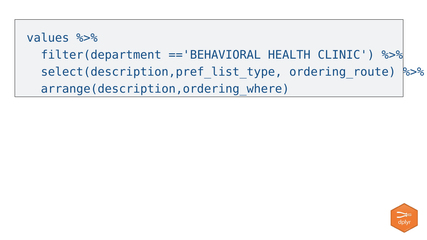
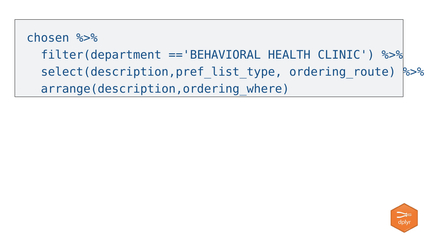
values: values -> chosen
